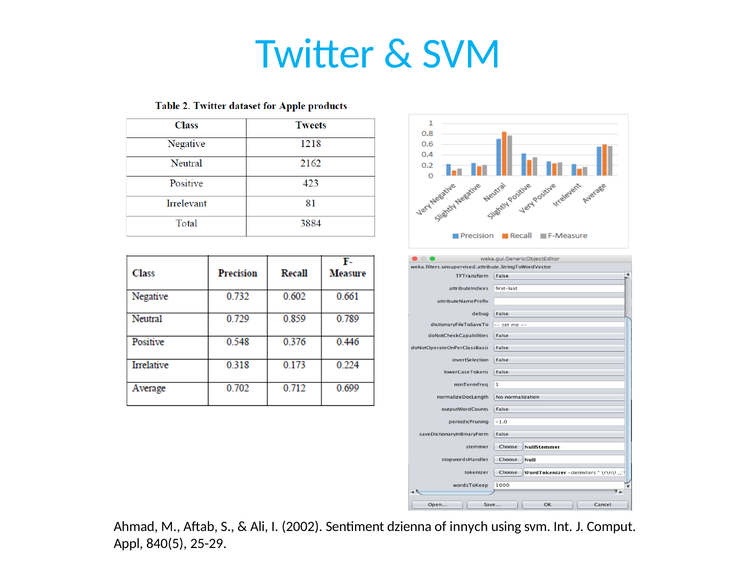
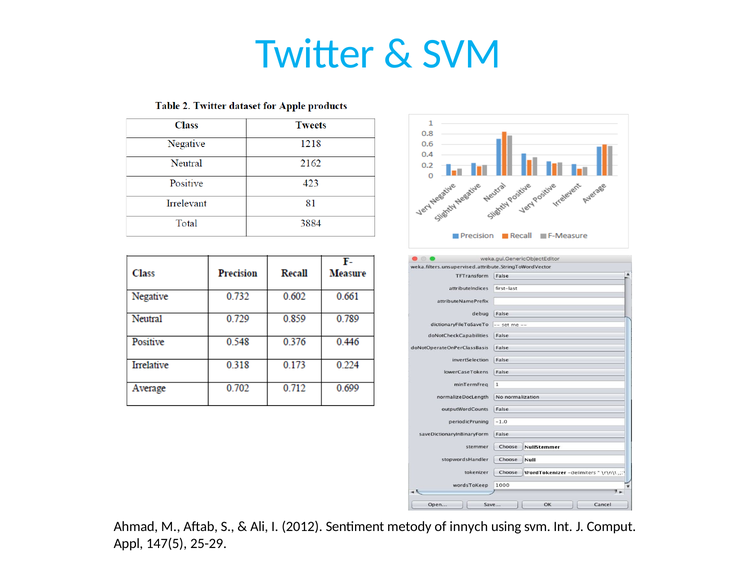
2002: 2002 -> 2012
dzienna: dzienna -> metody
840(5: 840(5 -> 147(5
